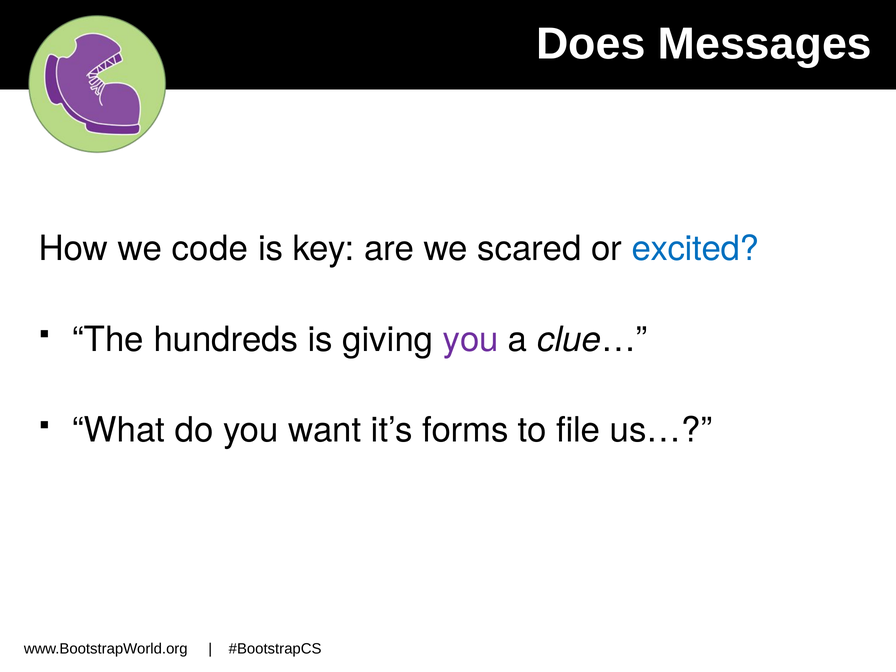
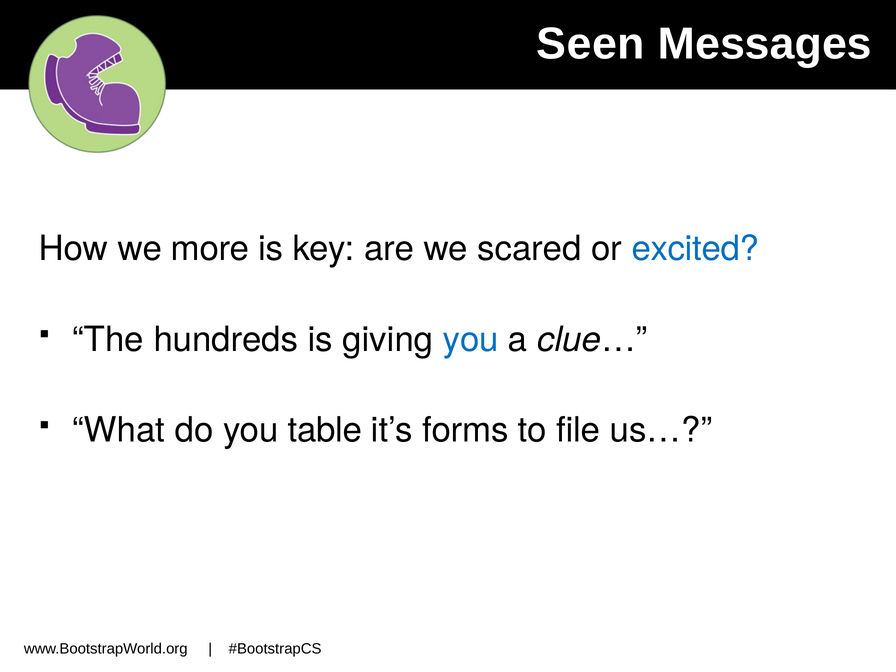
Does: Does -> Seen
code: code -> more
you at (471, 340) colour: purple -> blue
want: want -> table
